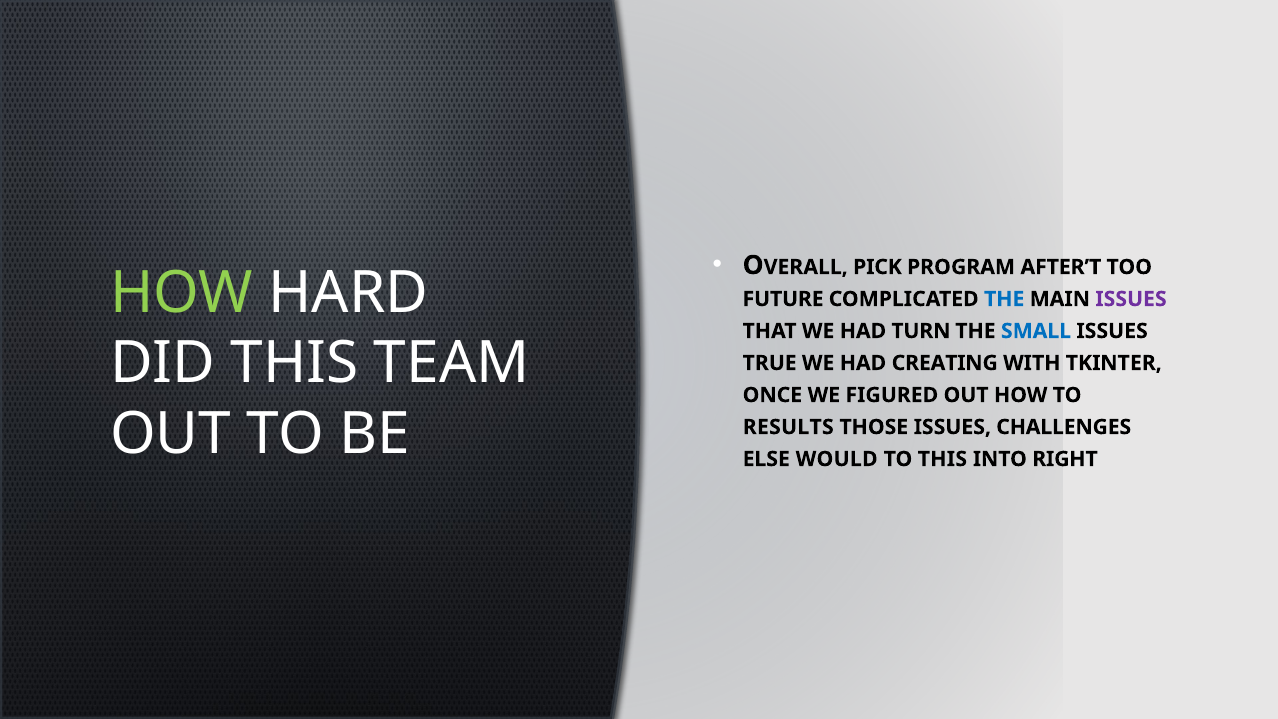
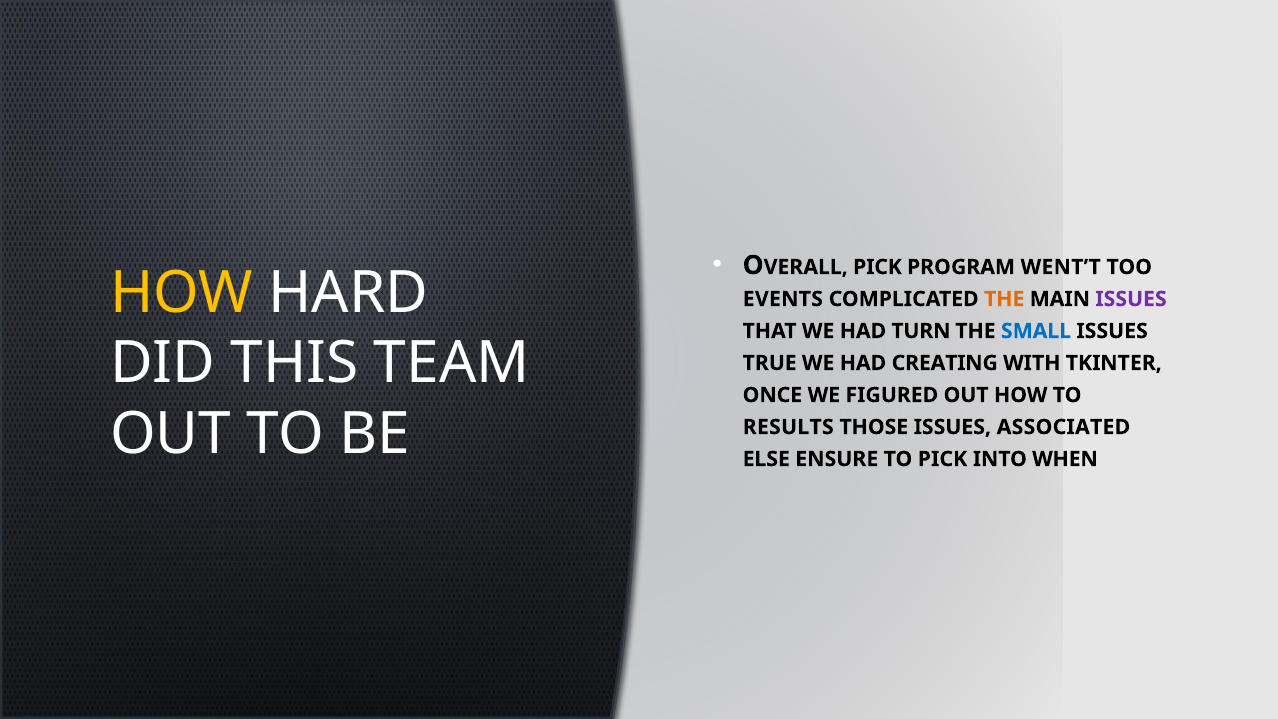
AFTER’T: AFTER’T -> WENT’T
HOW at (182, 293) colour: light green -> yellow
FUTURE: FUTURE -> EVENTS
THE at (1004, 299) colour: blue -> orange
CHALLENGES: CHALLENGES -> ASSOCIATED
WOULD: WOULD -> ENSURE
TO THIS: THIS -> PICK
RIGHT: RIGHT -> WHEN
